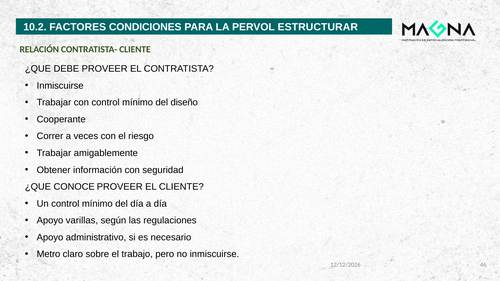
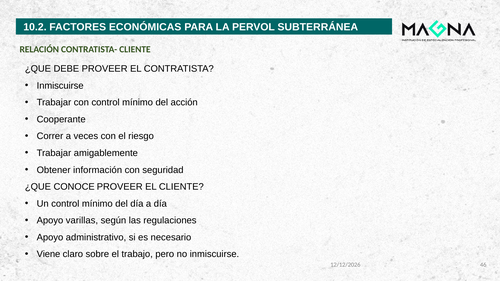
CONDICIONES: CONDICIONES -> ECONÓMICAS
ESTRUCTURAR: ESTRUCTURAR -> SUBTERRÁNEA
diseño: diseño -> acción
Metro: Metro -> Viene
